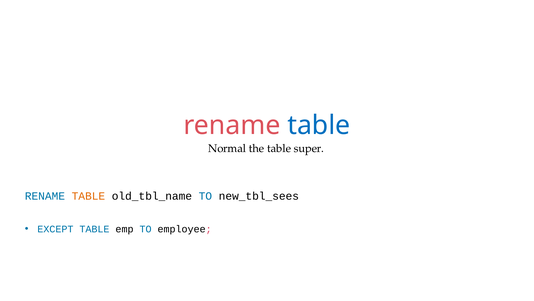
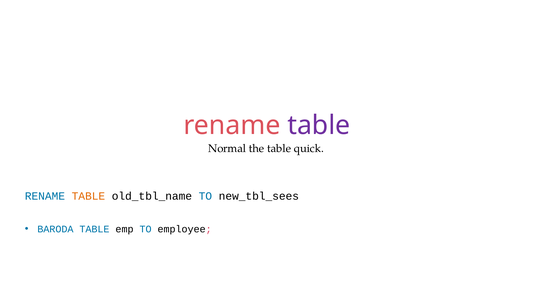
table at (319, 125) colour: blue -> purple
super: super -> quick
EXCEPT: EXCEPT -> BARODA
